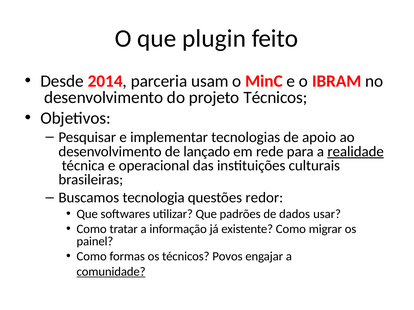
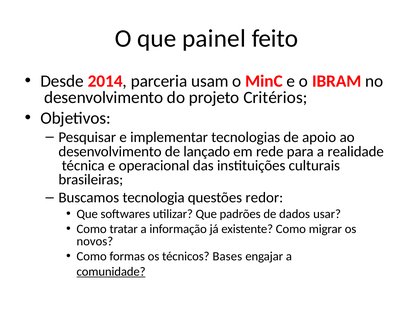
plugin: plugin -> painel
projeto Técnicos: Técnicos -> Critérios
realidade underline: present -> none
painel: painel -> novos
Povos: Povos -> Bases
